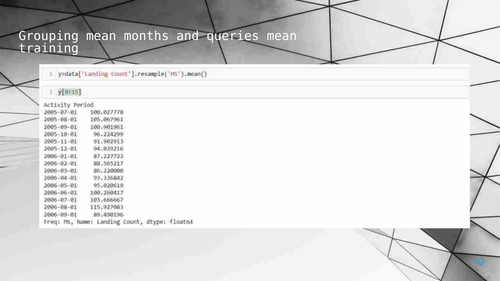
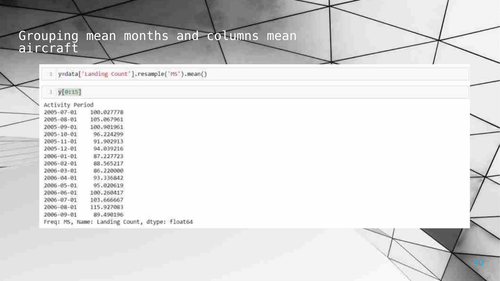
queries: queries -> columns
training: training -> aircraft
